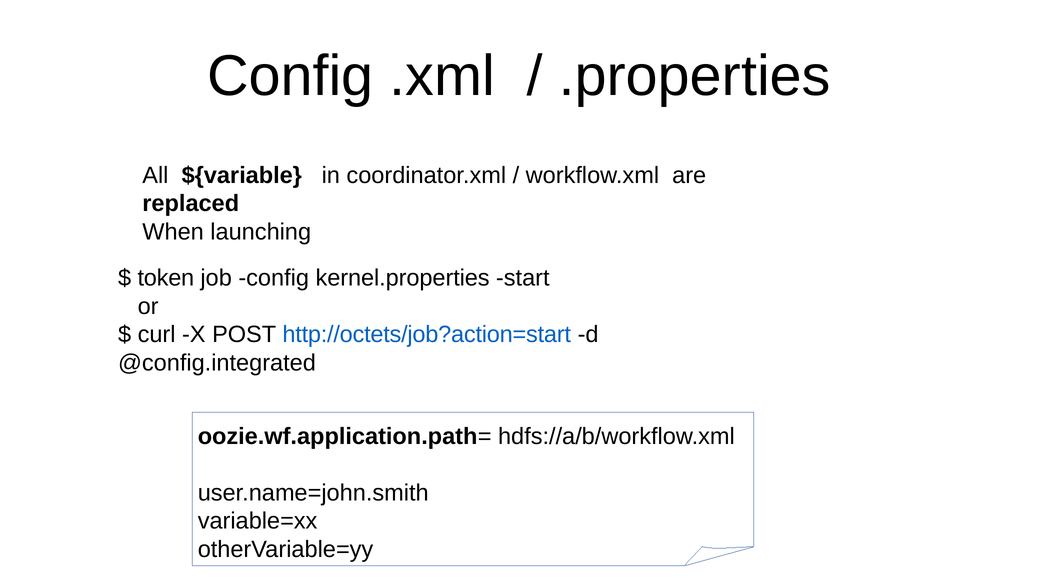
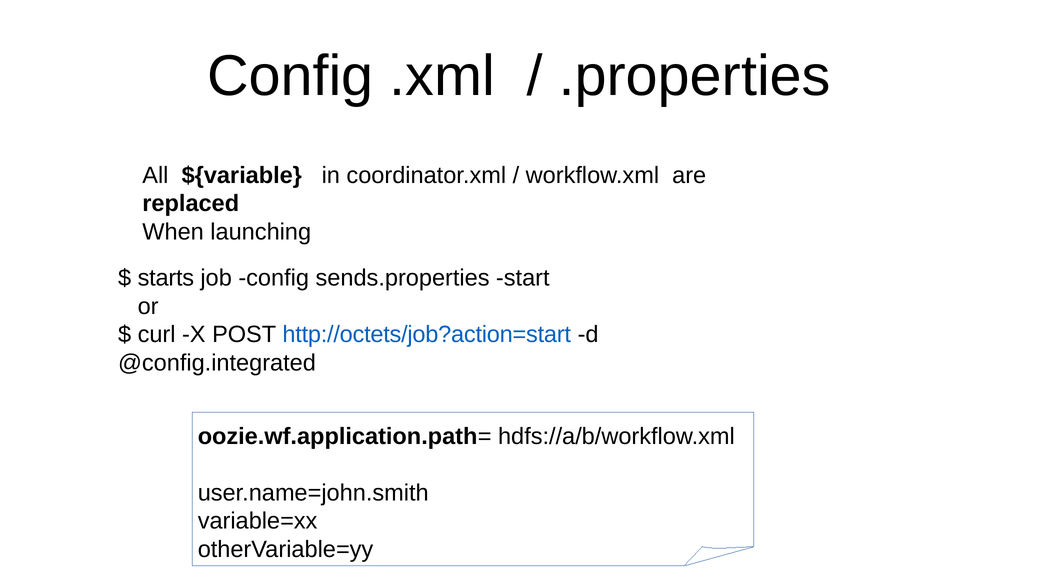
token: token -> starts
kernel.properties: kernel.properties -> sends.properties
